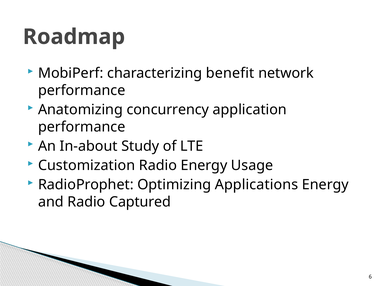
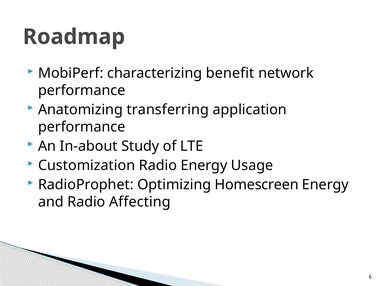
concurrency: concurrency -> transferring
Applications: Applications -> Homescreen
Captured: Captured -> Affecting
